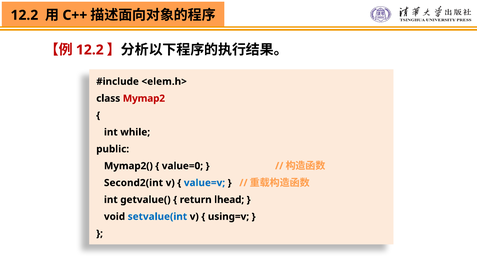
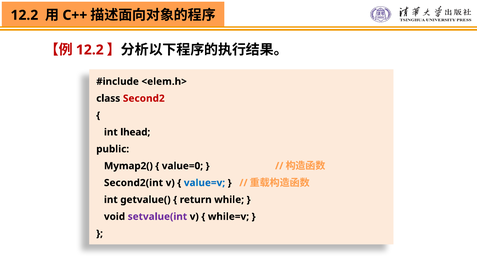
Mymap2: Mymap2 -> Second2
while: while -> lhead
lhead: lhead -> while
setvalue(int colour: blue -> purple
using=v: using=v -> while=v
